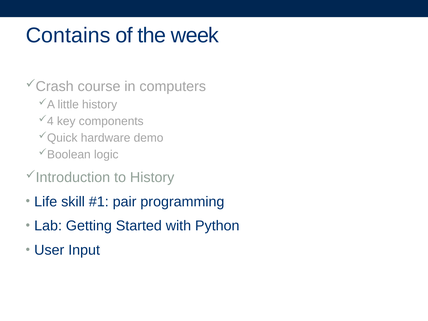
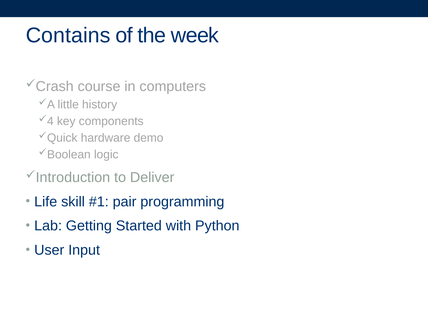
to History: History -> Deliver
